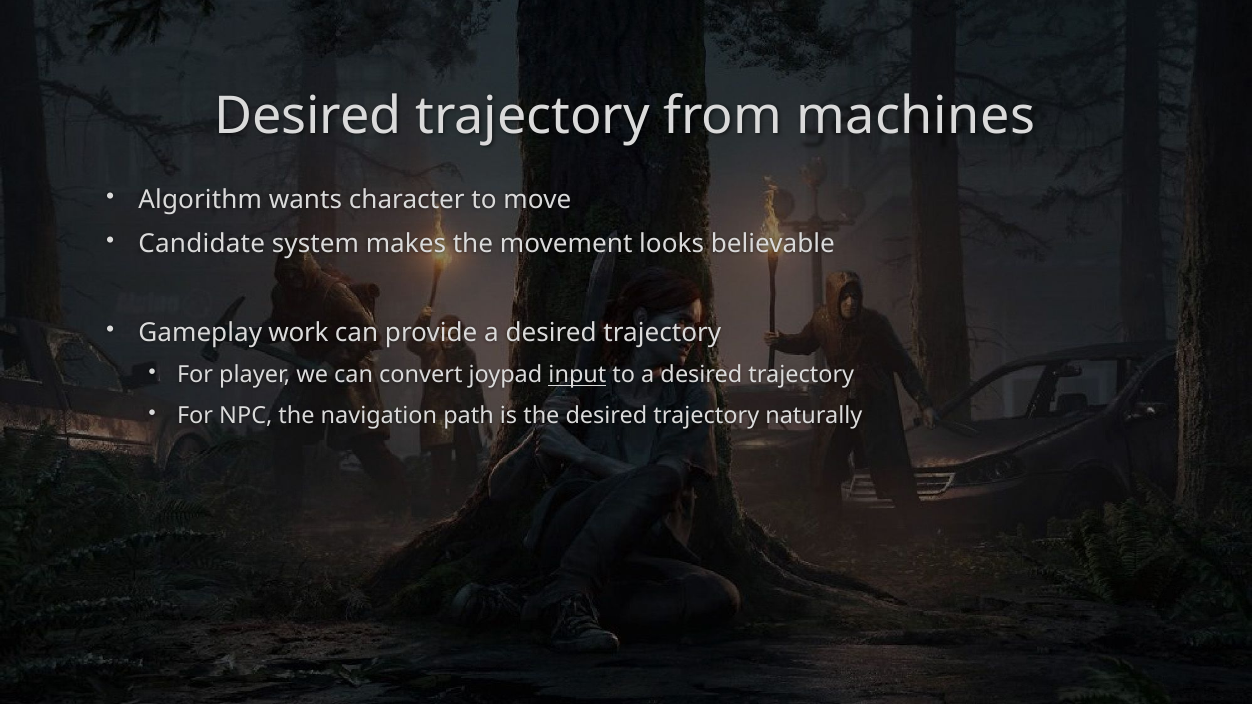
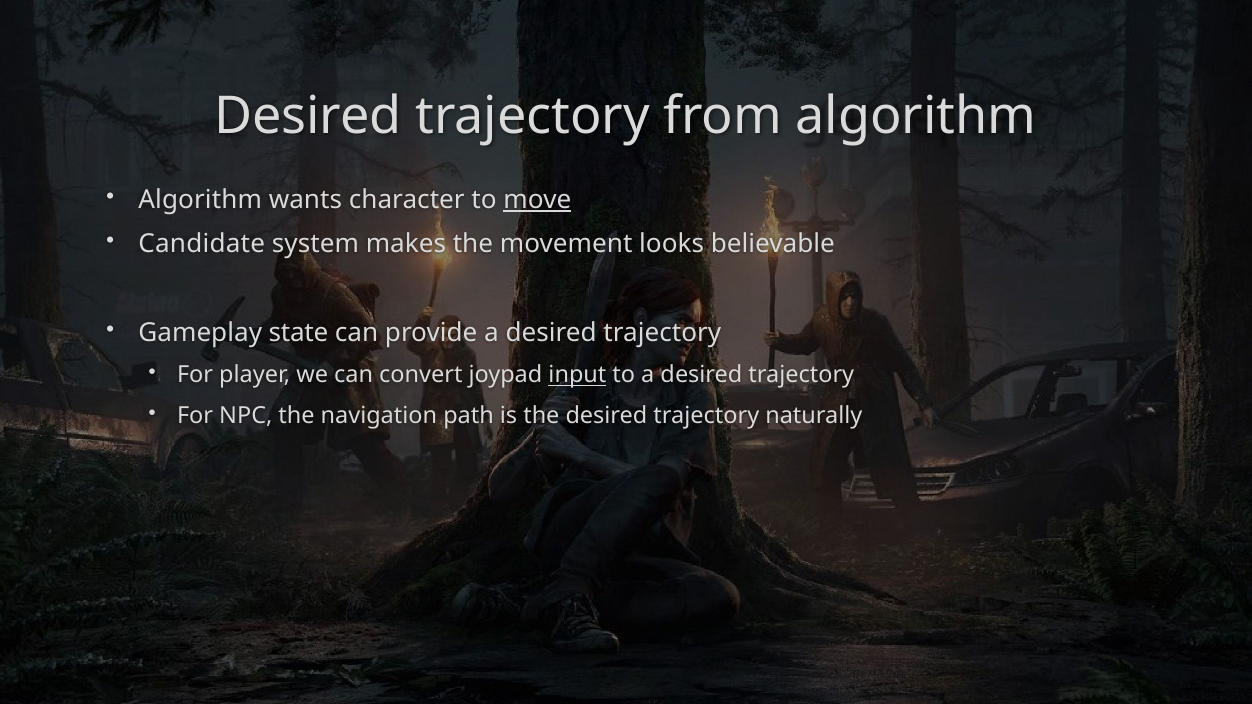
from machines: machines -> algorithm
move underline: none -> present
work: work -> state
